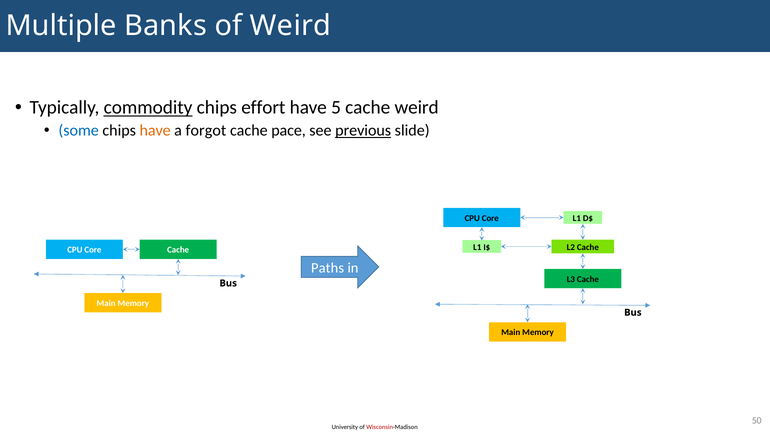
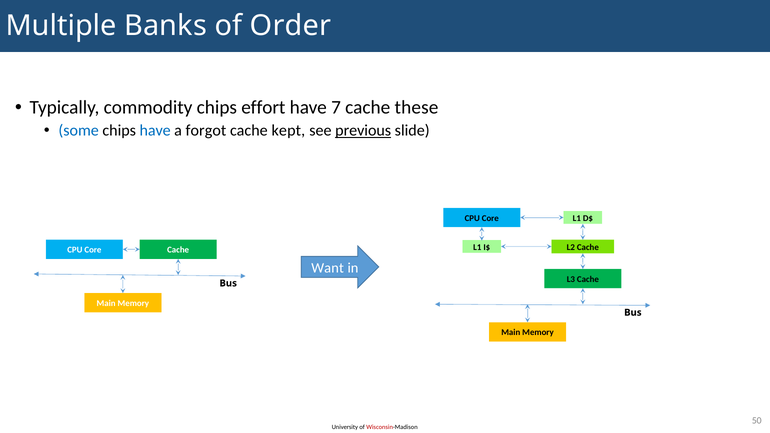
of Weird: Weird -> Order
commodity underline: present -> none
5: 5 -> 7
cache weird: weird -> these
have at (155, 131) colour: orange -> blue
pace: pace -> kept
Paths: Paths -> Want
